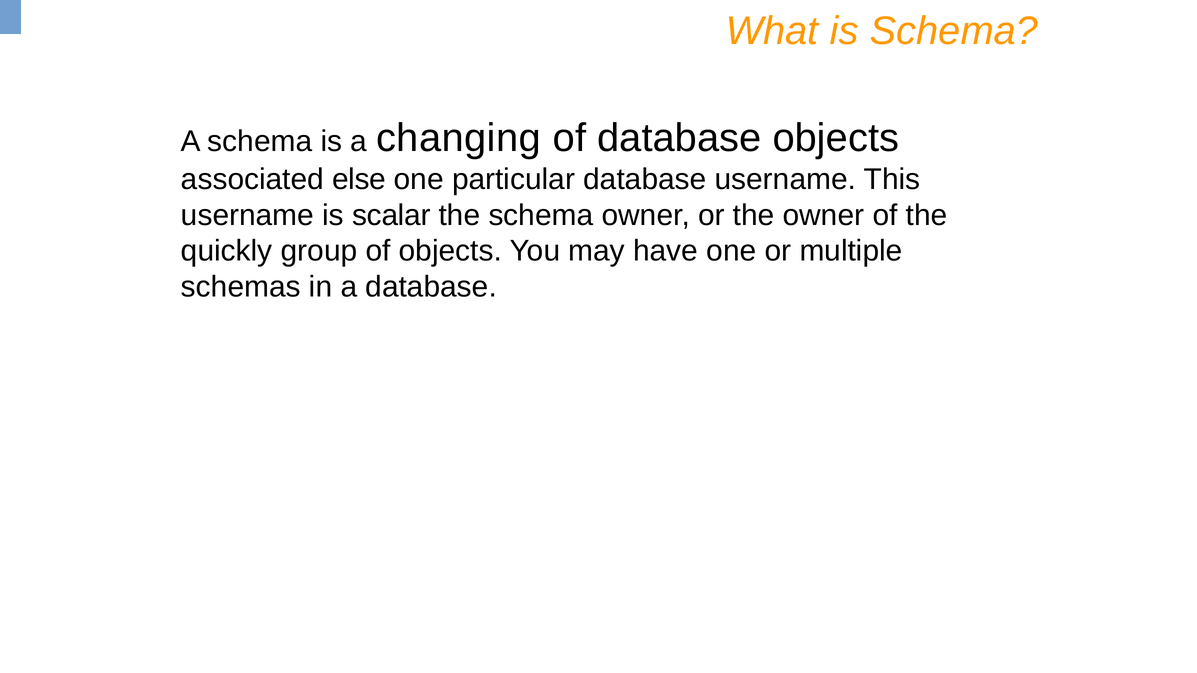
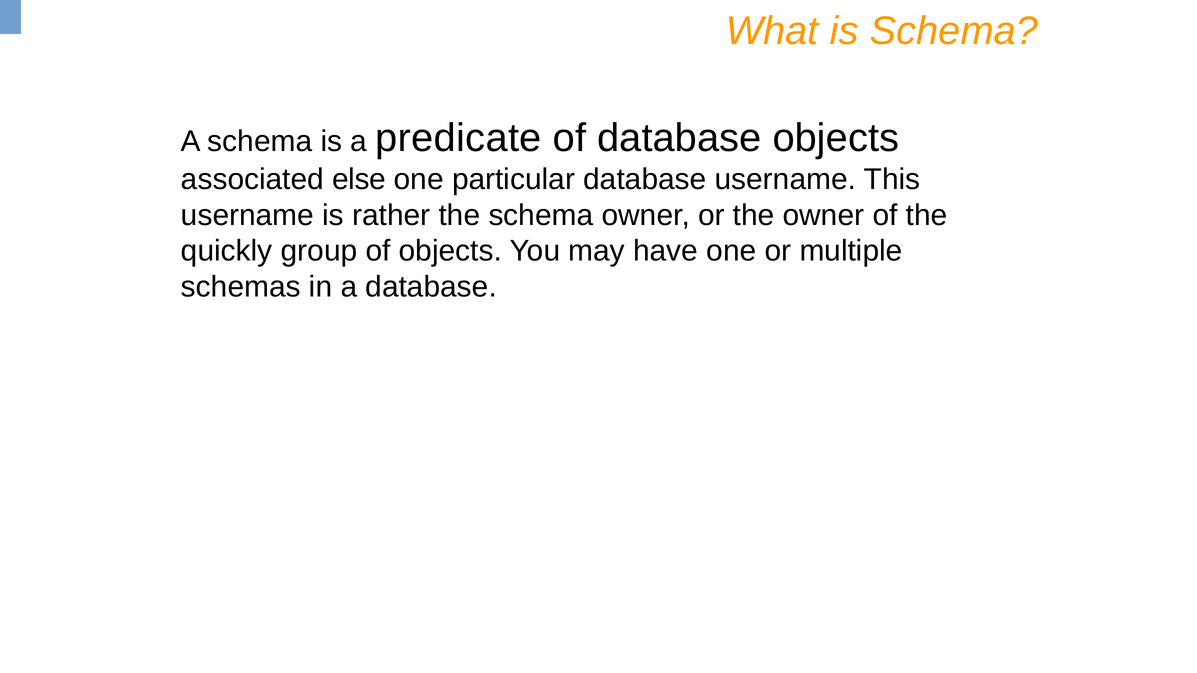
changing: changing -> predicate
scalar: scalar -> rather
